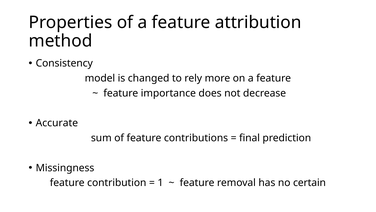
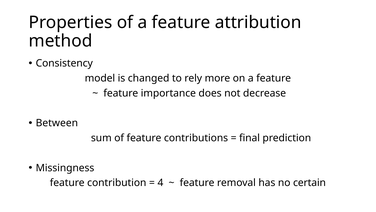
Accurate: Accurate -> Between
1: 1 -> 4
